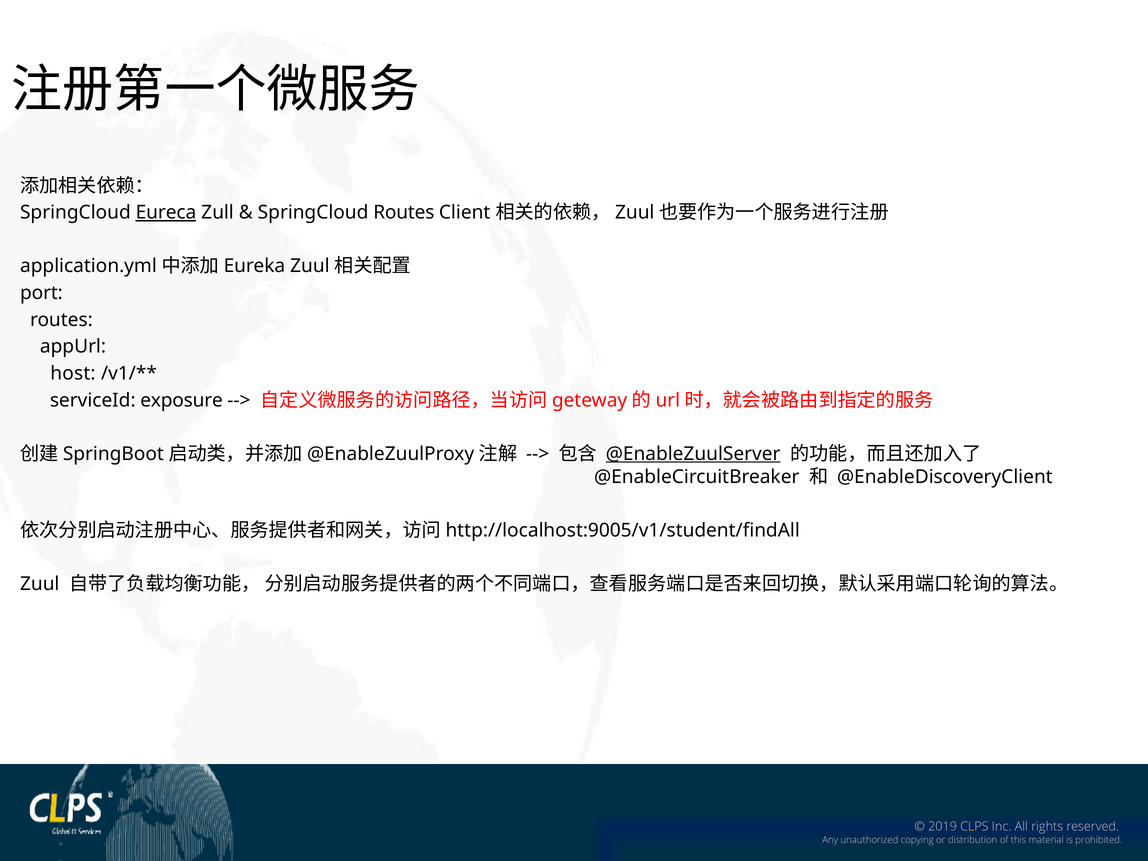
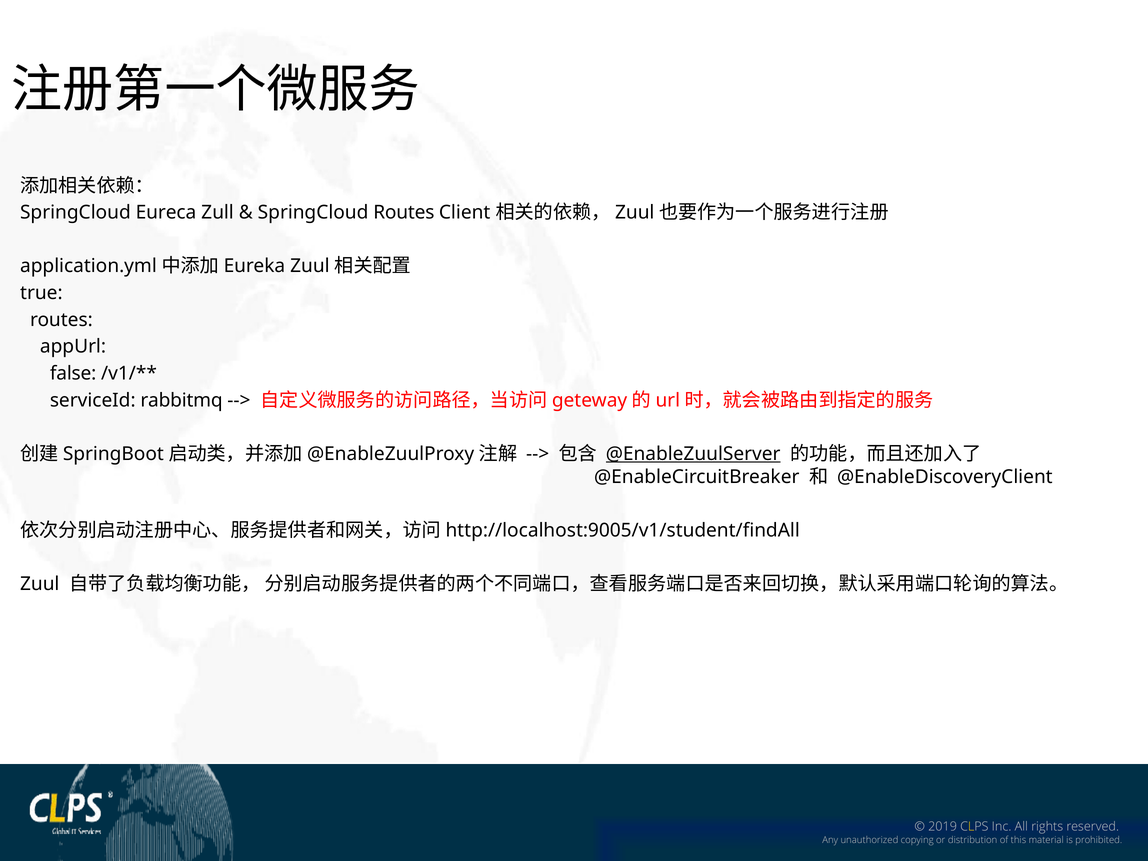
Eureca underline: present -> none
port: port -> true
host: host -> false
exposure: exposure -> rabbitmq
